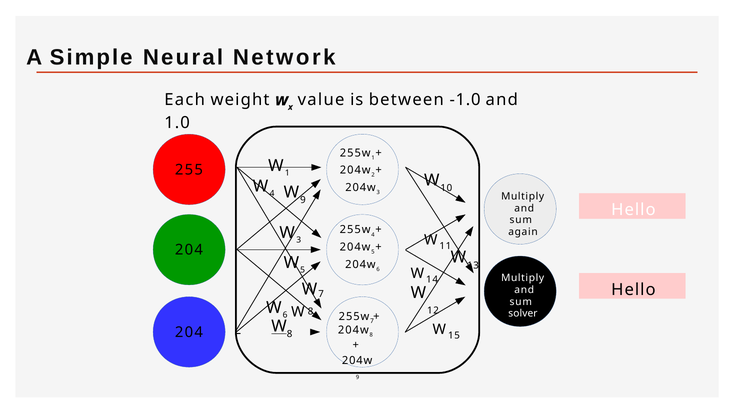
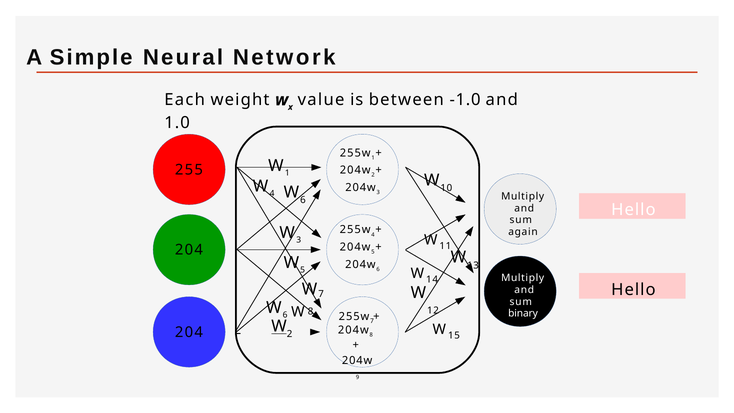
9 at (303, 200): 9 -> 6
solver: solver -> binary
W 8: 8 -> 2
